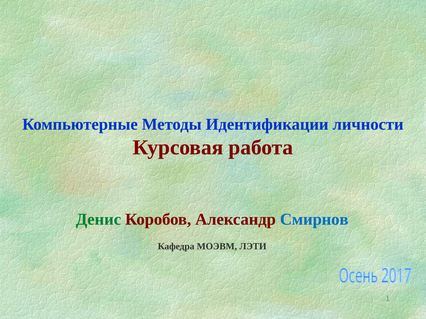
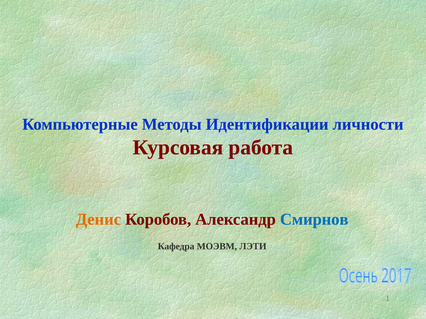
Денис colour: green -> orange
